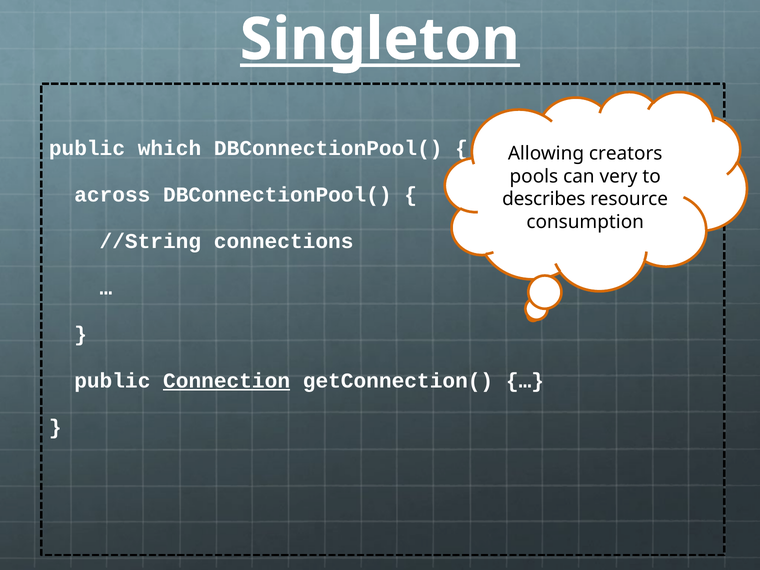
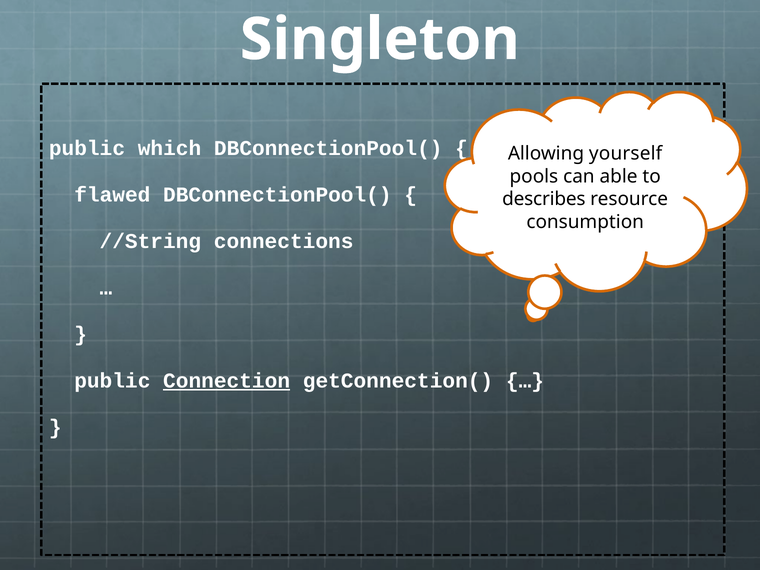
Singleton underline: present -> none
creators: creators -> yourself
very: very -> able
across: across -> flawed
